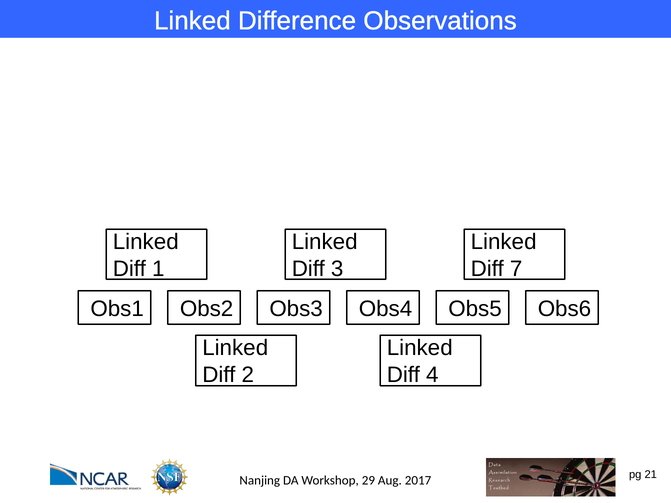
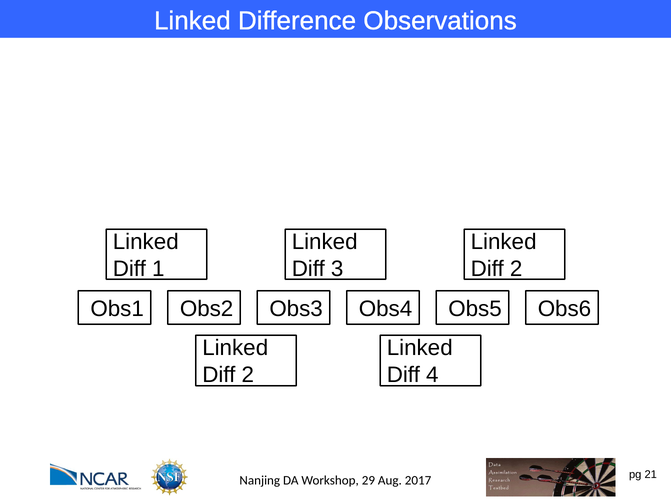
7 at (516, 269): 7 -> 2
